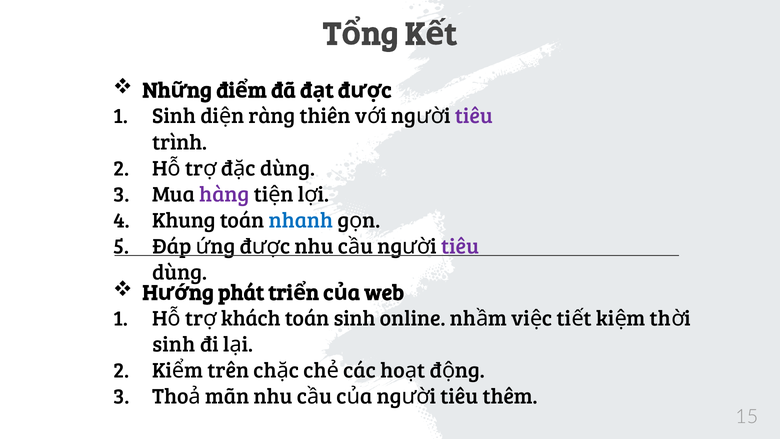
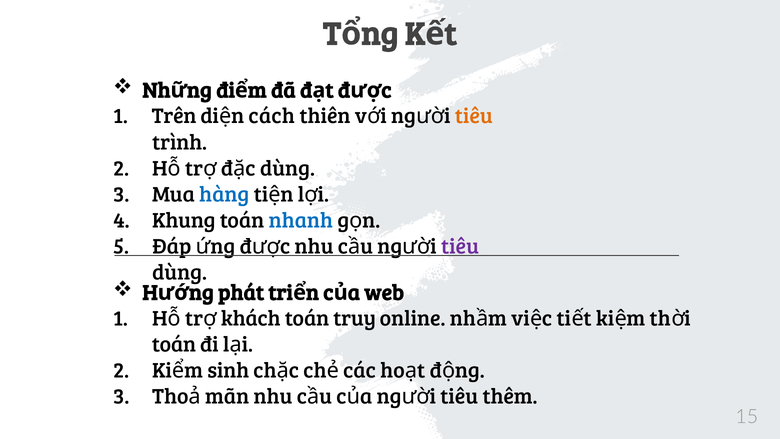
Sinh at (174, 116): Sinh -> Trên
ràng: ràng -> cách
tiêu at (474, 116) colour: purple -> orange
hàng colour: purple -> blue
toán sinh: sinh -> truy
sinh at (174, 345): sinh -> toán
trên: trên -> sinh
